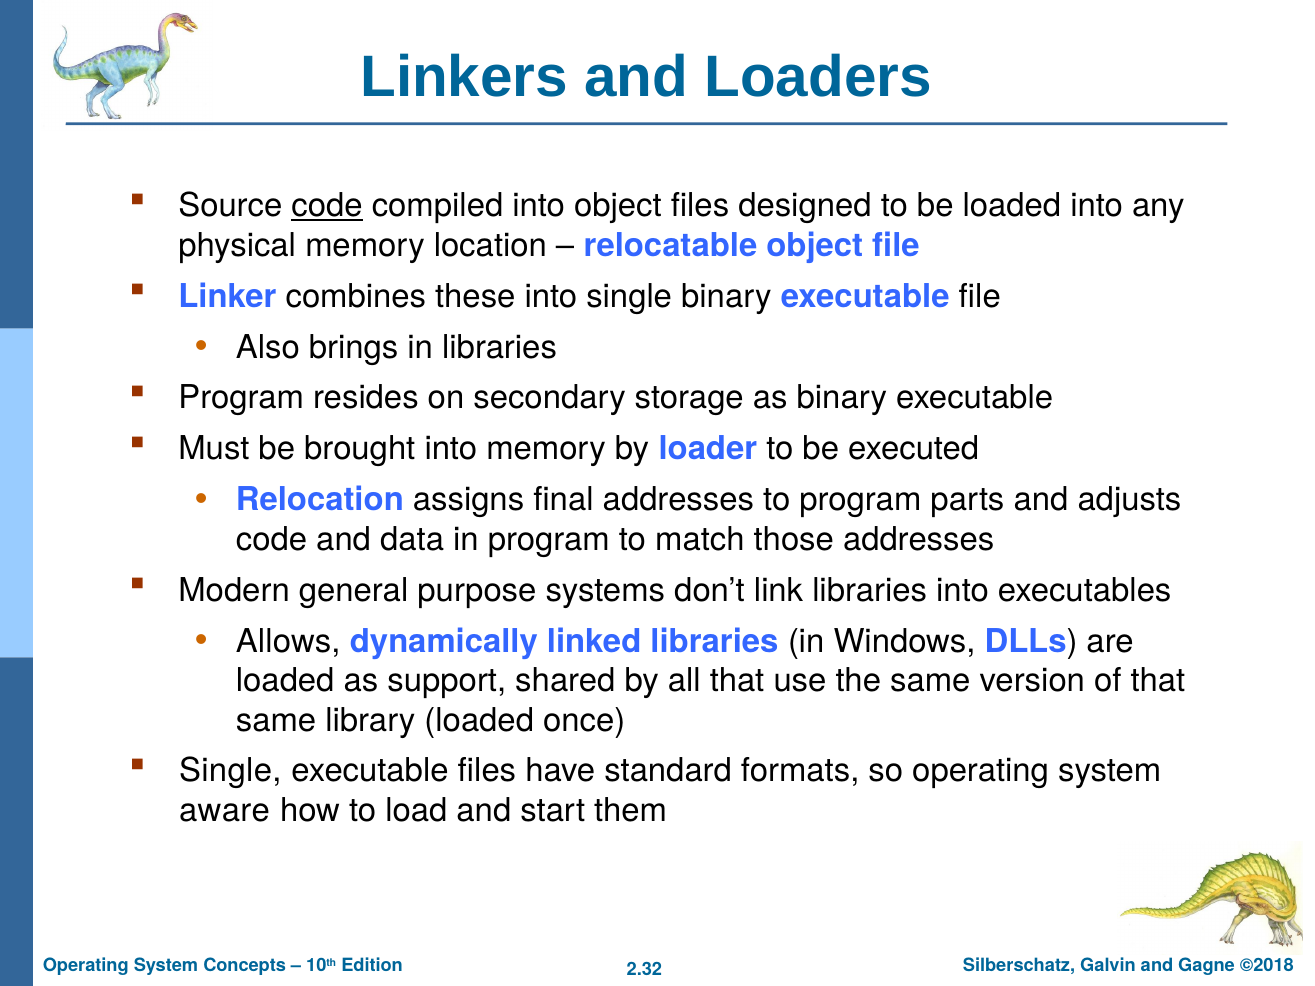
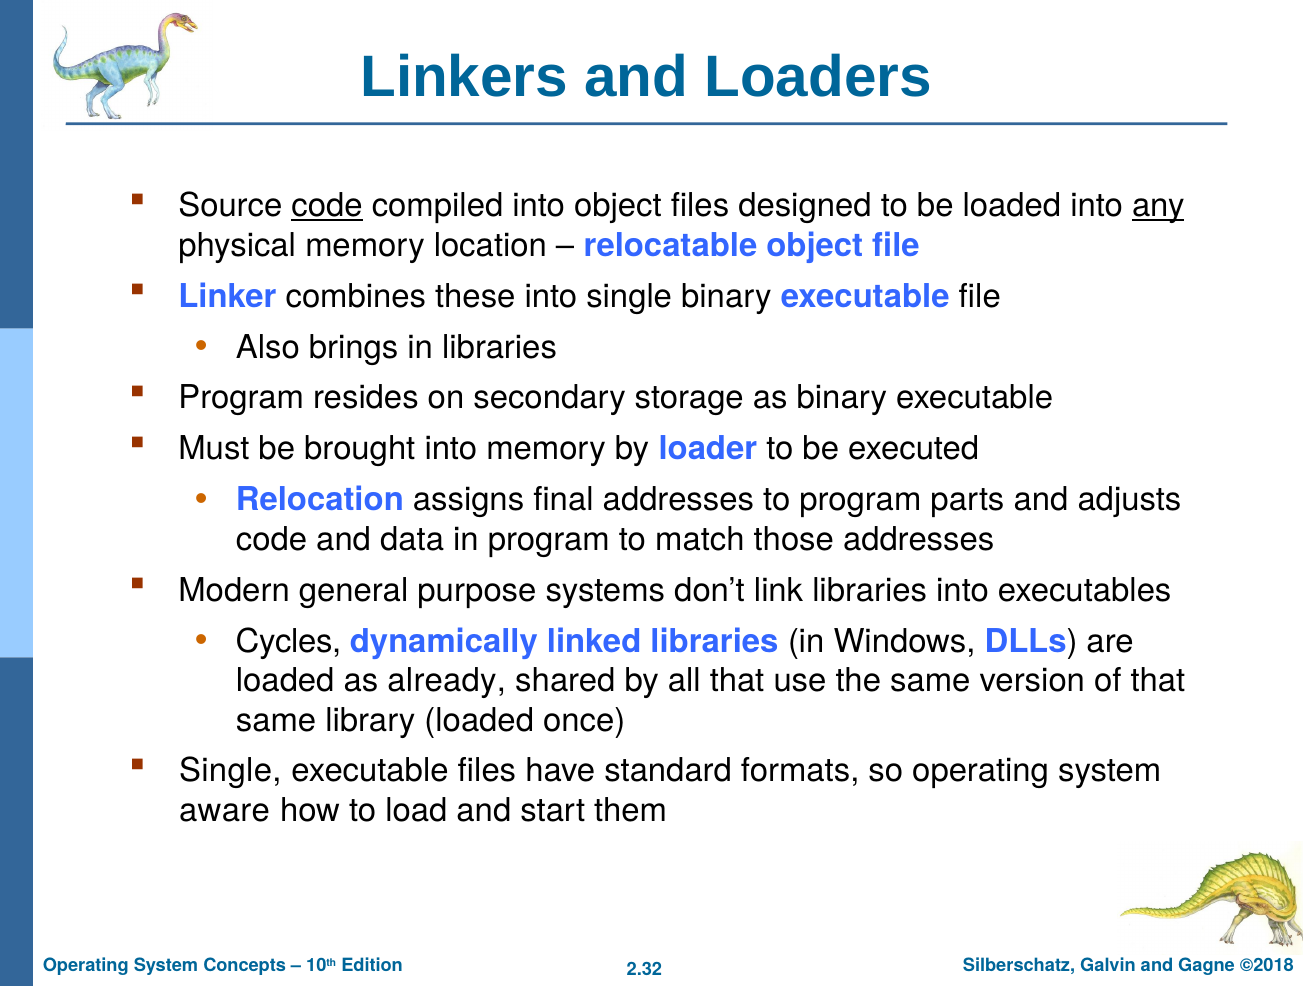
any underline: none -> present
Allows: Allows -> Cycles
support: support -> already
